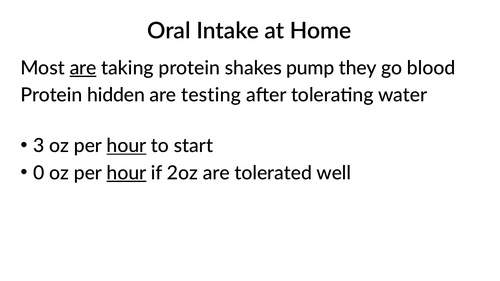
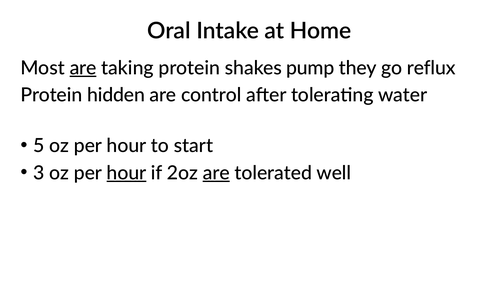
blood: blood -> reflux
testing: testing -> control
3: 3 -> 5
hour at (126, 146) underline: present -> none
0: 0 -> 3
are at (216, 173) underline: none -> present
